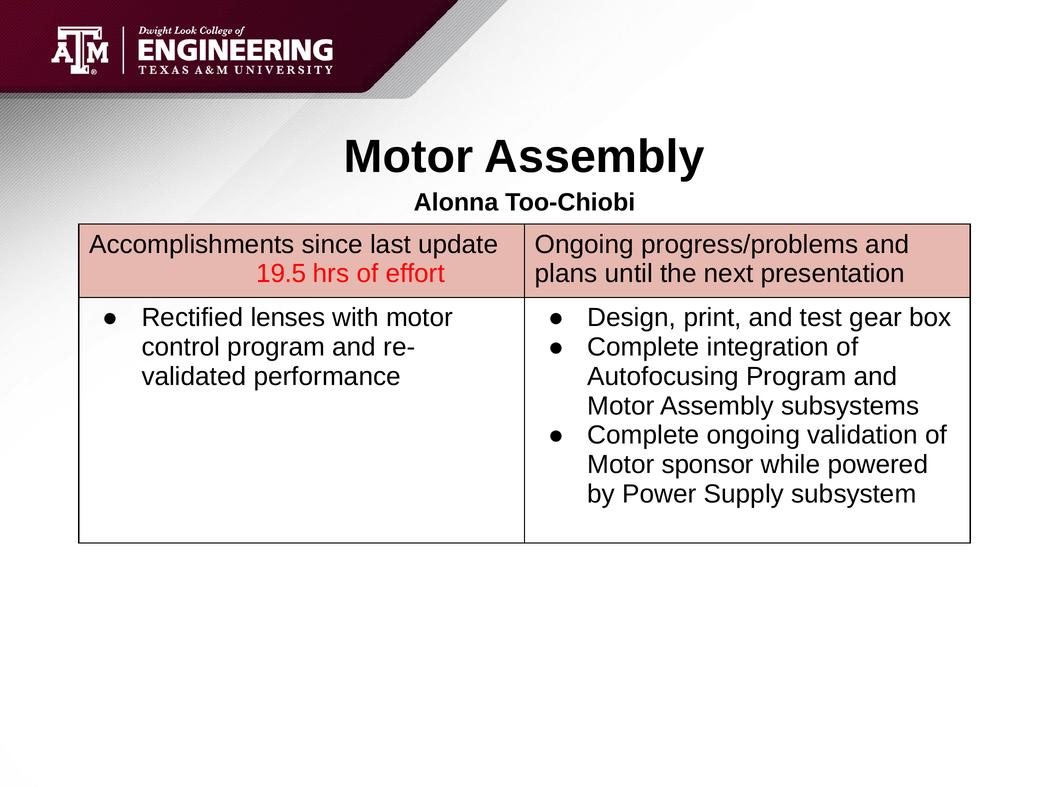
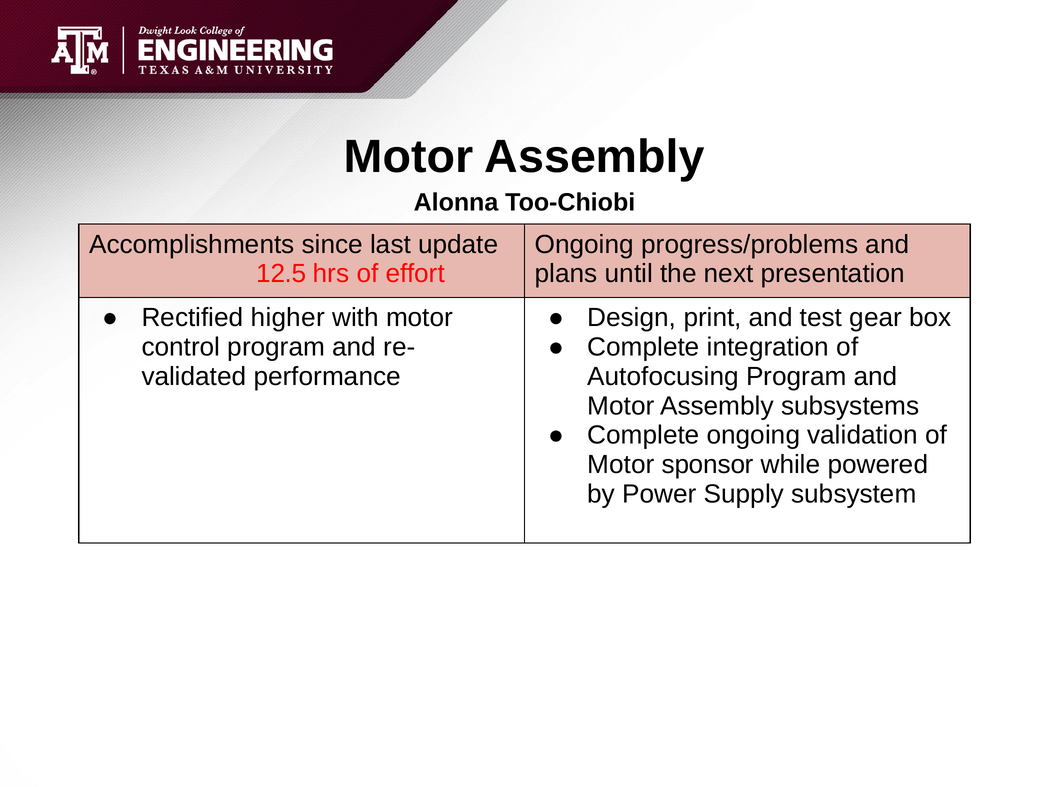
19.5: 19.5 -> 12.5
lenses: lenses -> higher
